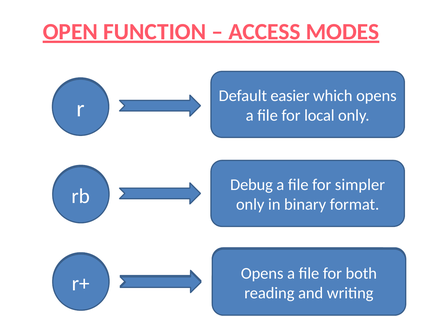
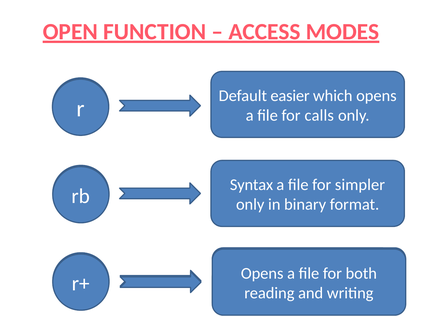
local: local -> calls
Debug: Debug -> Syntax
